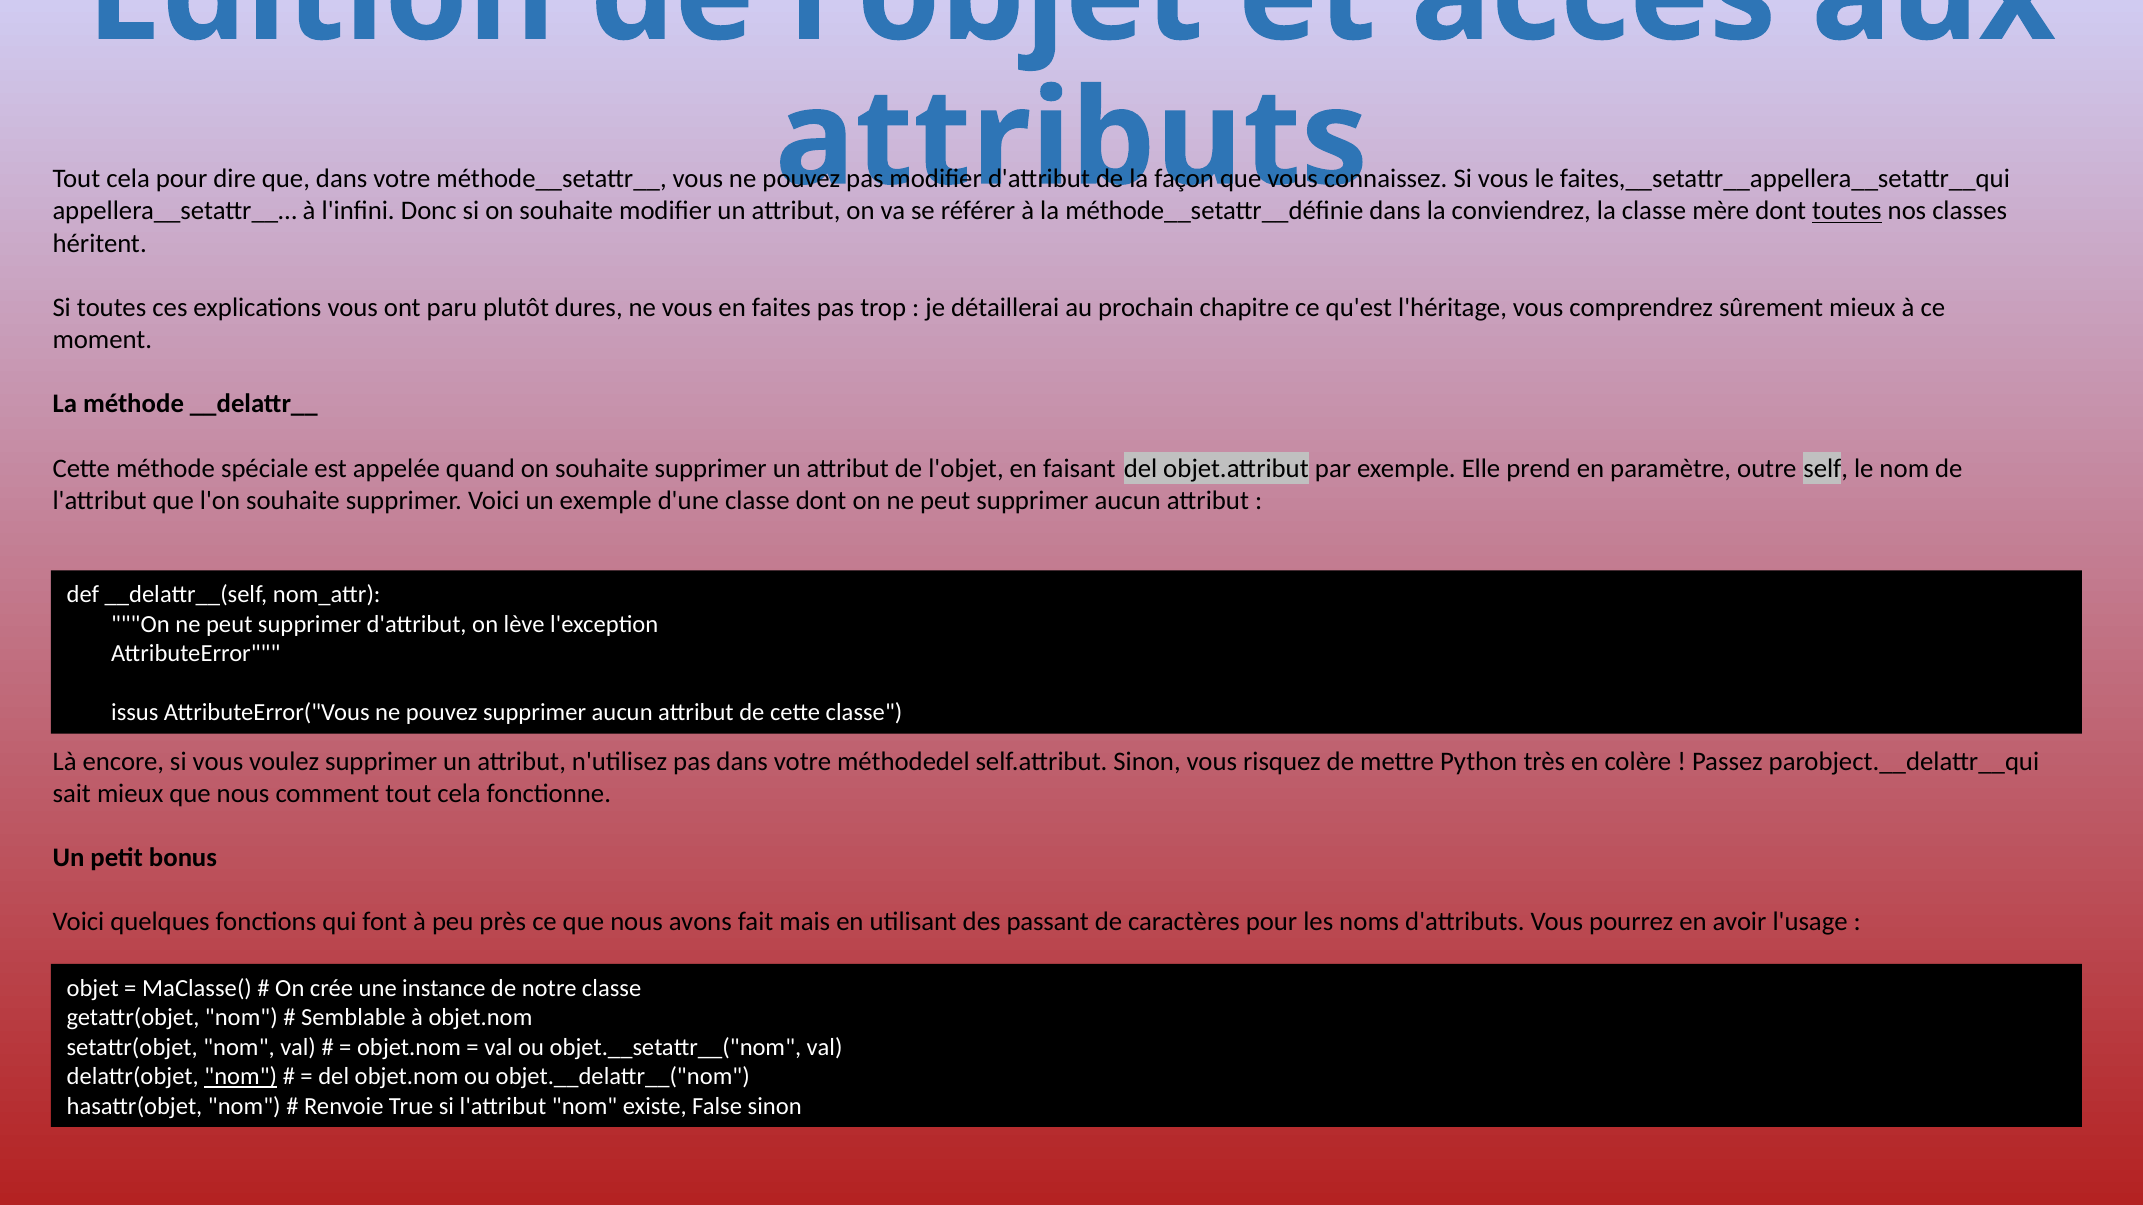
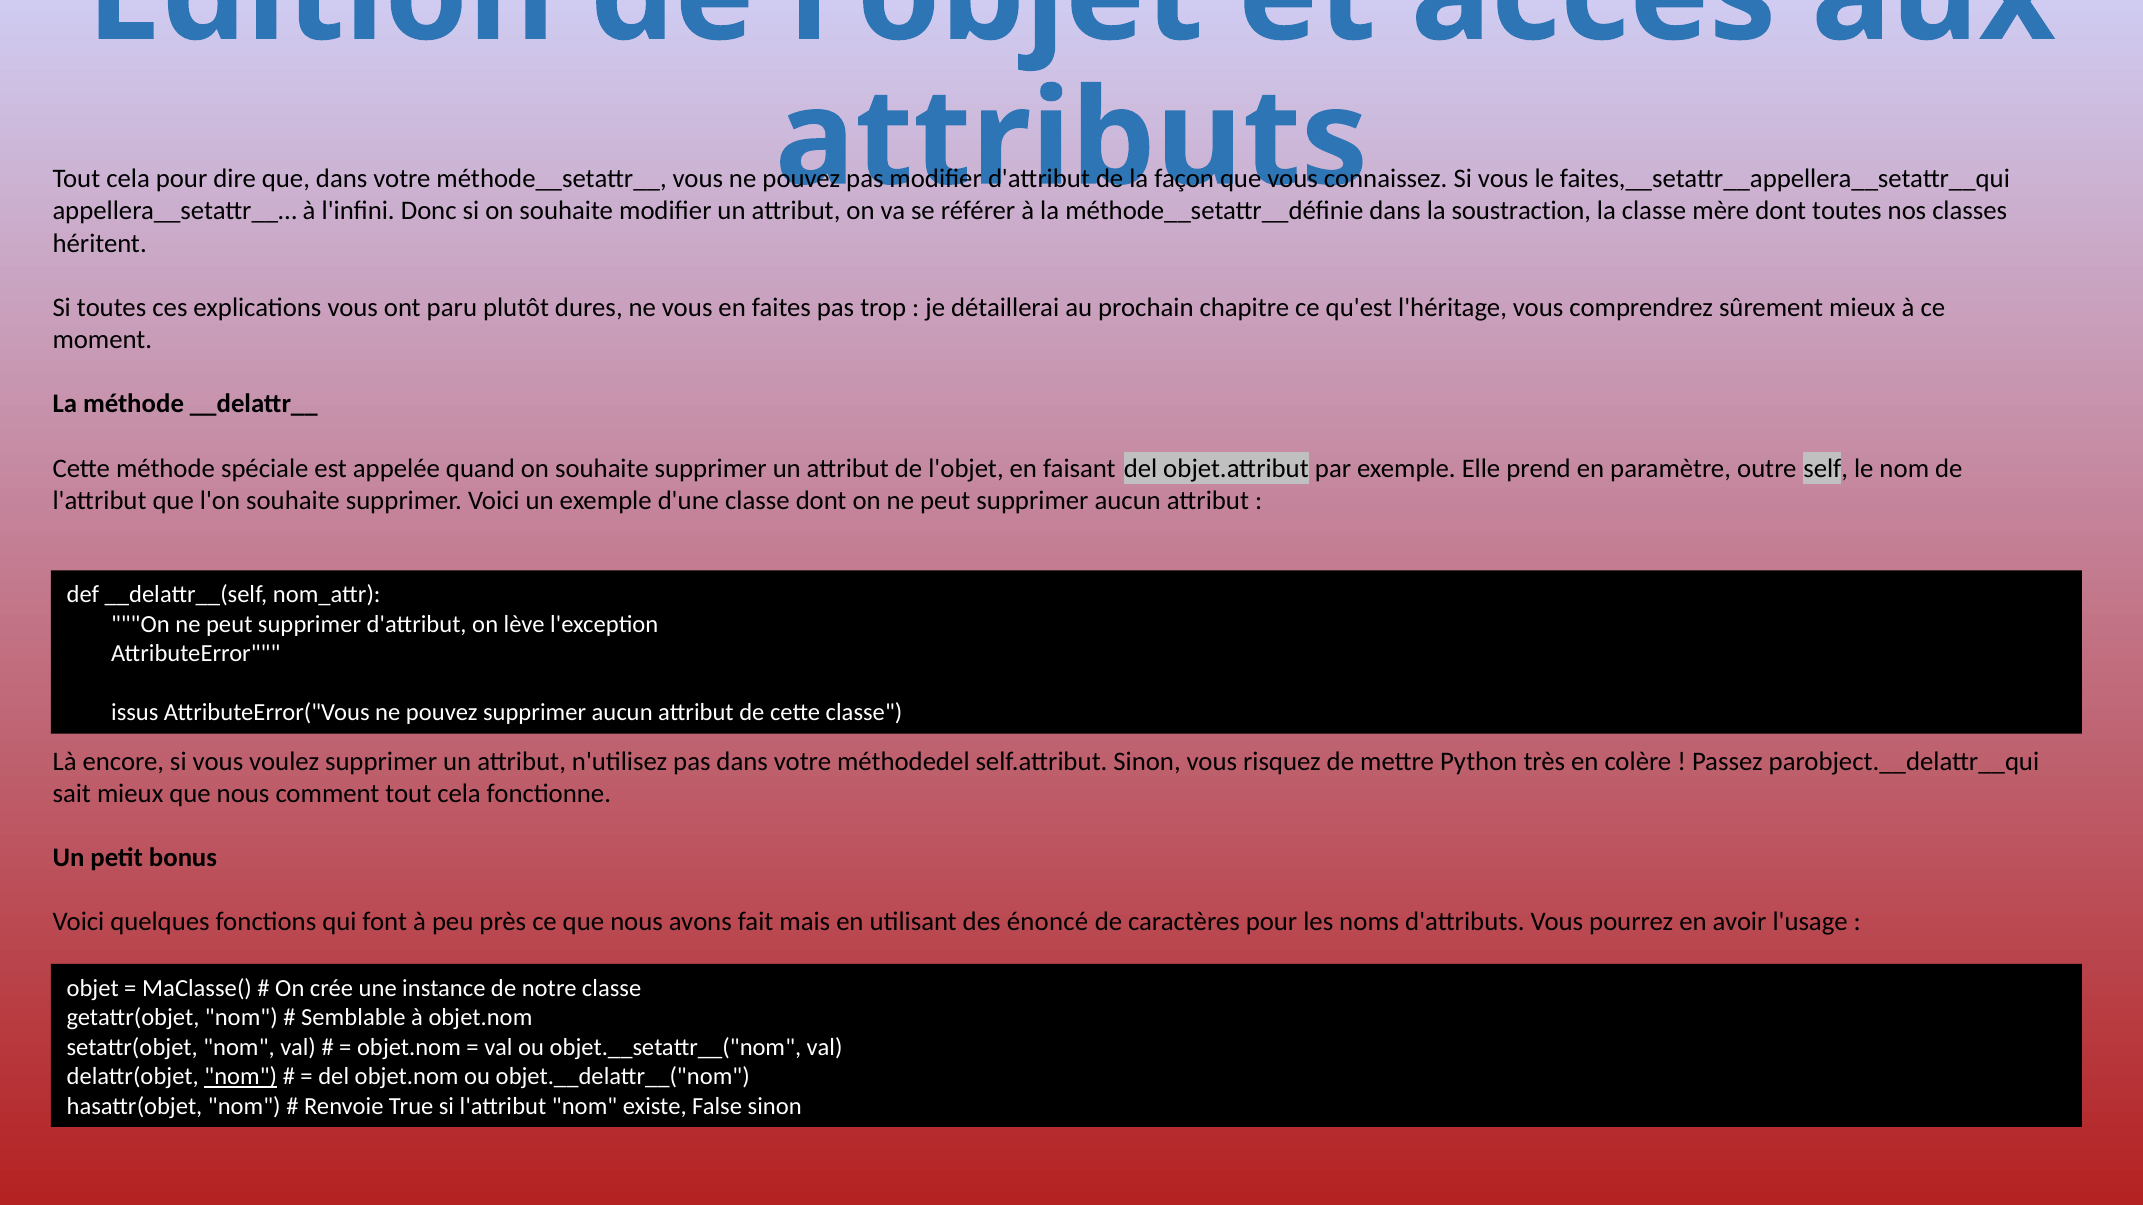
conviendrez: conviendrez -> soustraction
toutes at (1847, 211) underline: present -> none
passant: passant -> énoncé
